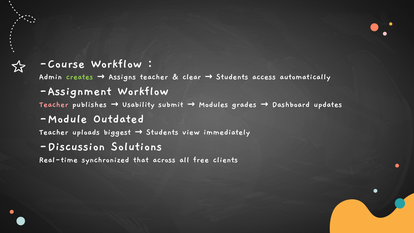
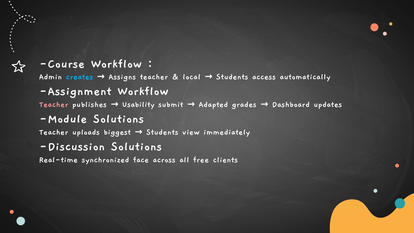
creates colour: light green -> light blue
clear: clear -> local
Modules: Modules -> Adapted
Module Outdated: Outdated -> Solutions
that: that -> face
